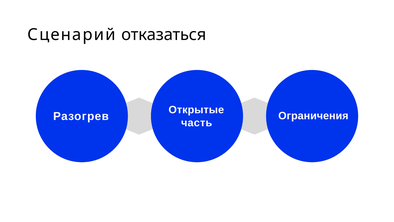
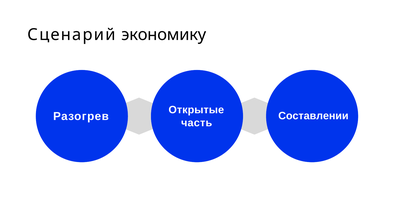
отказаться: отказаться -> экономику
Ограничения: Ограничения -> Составлении
